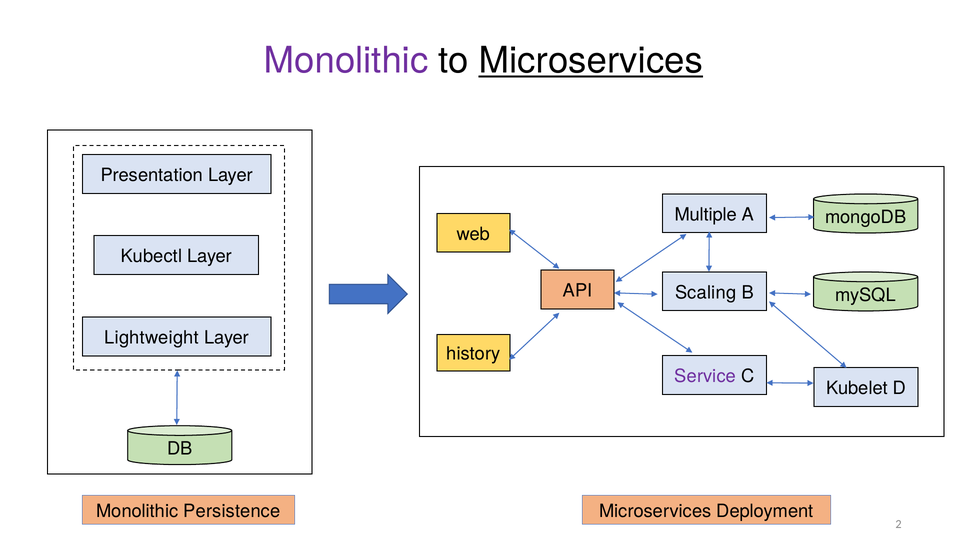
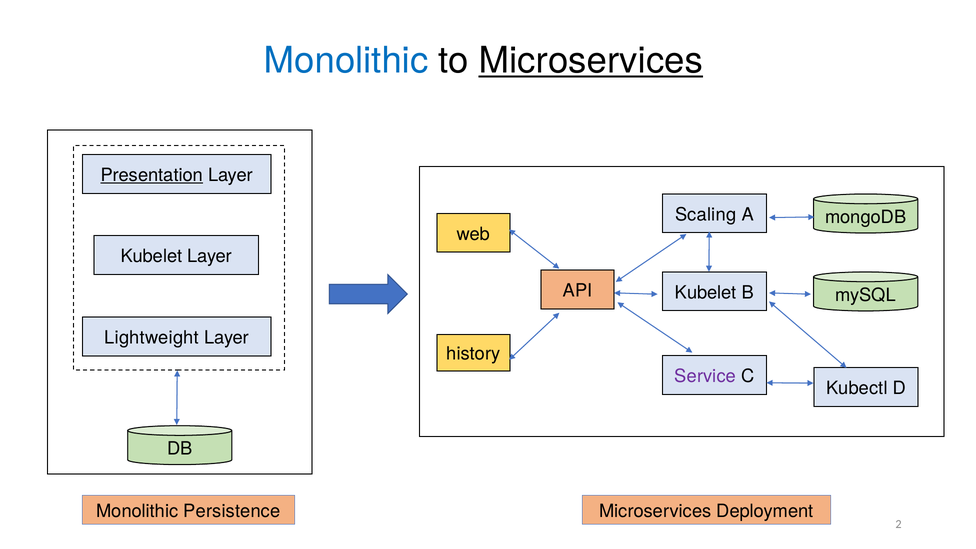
Monolithic at (346, 61) colour: purple -> blue
Presentation underline: none -> present
Multiple: Multiple -> Scaling
Kubectl at (151, 256): Kubectl -> Kubelet
Scaling at (706, 293): Scaling -> Kubelet
Kubelet: Kubelet -> Kubectl
